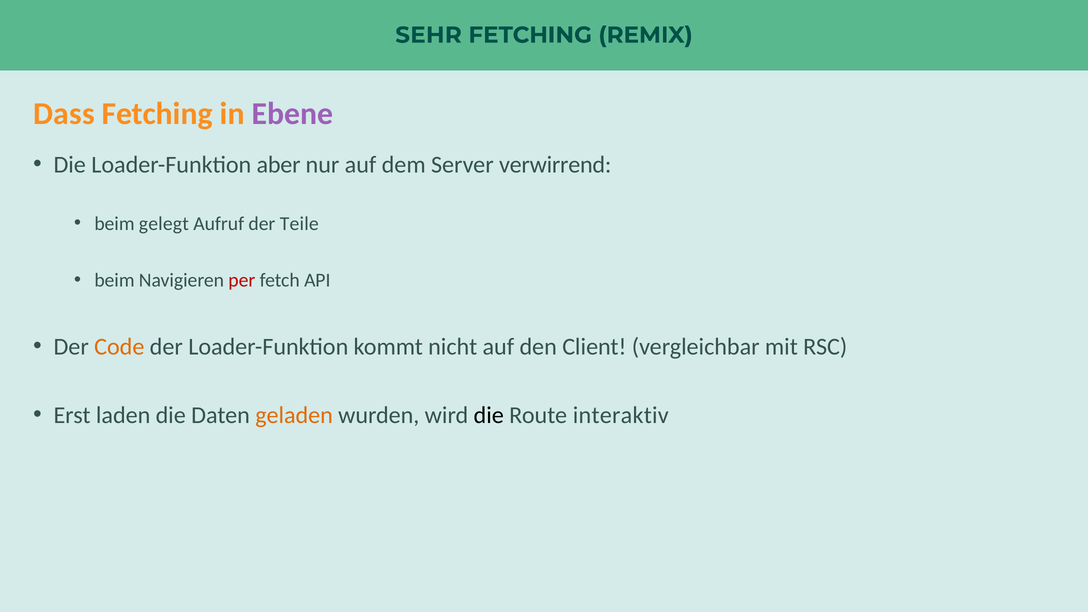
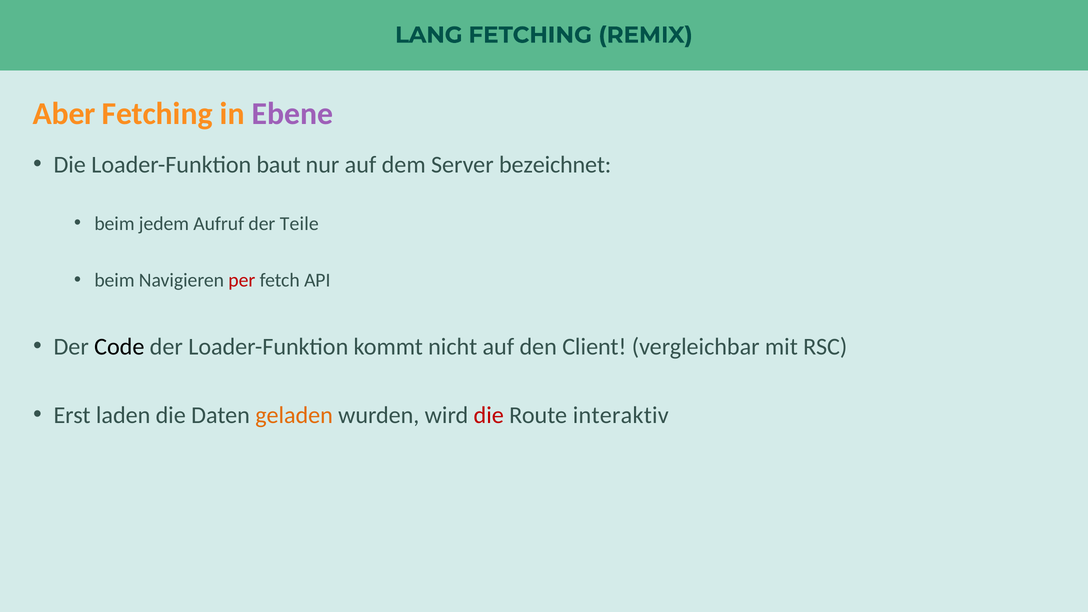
SEHR: SEHR -> LANG
Dass: Dass -> Aber
aber: aber -> baut
verwirrend: verwirrend -> bezeichnet
gelegt: gelegt -> jedem
Code colour: orange -> black
die at (489, 415) colour: black -> red
